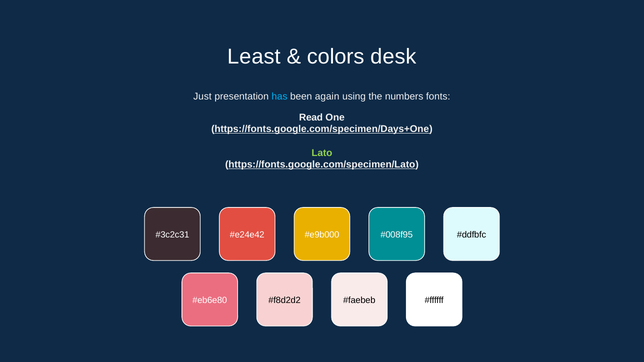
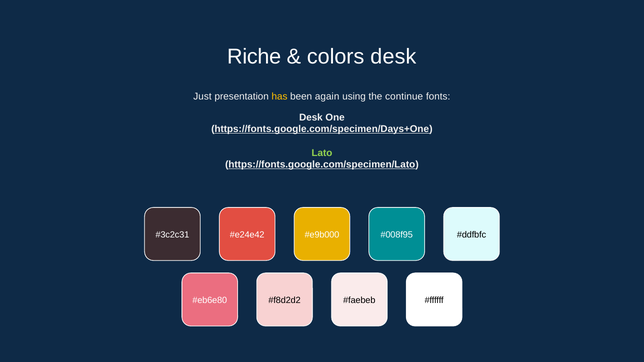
Least: Least -> Riche
has colour: light blue -> yellow
numbers: numbers -> continue
Read at (311, 117): Read -> Desk
